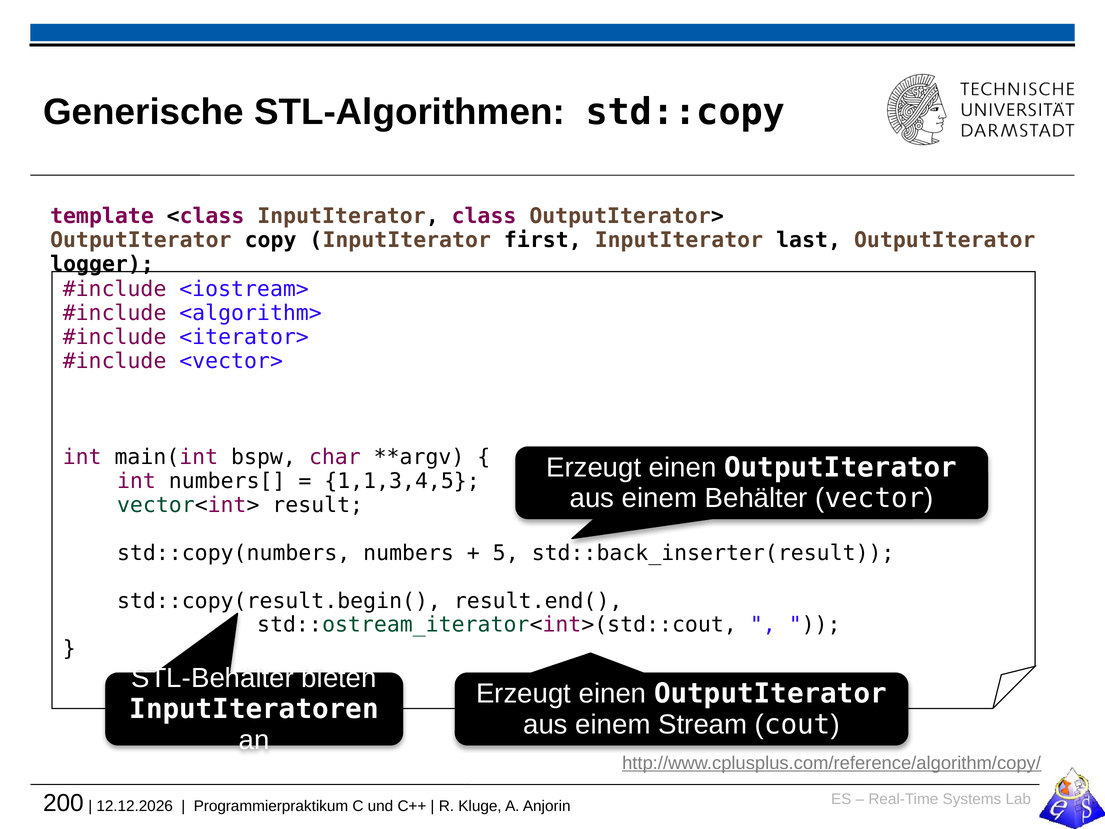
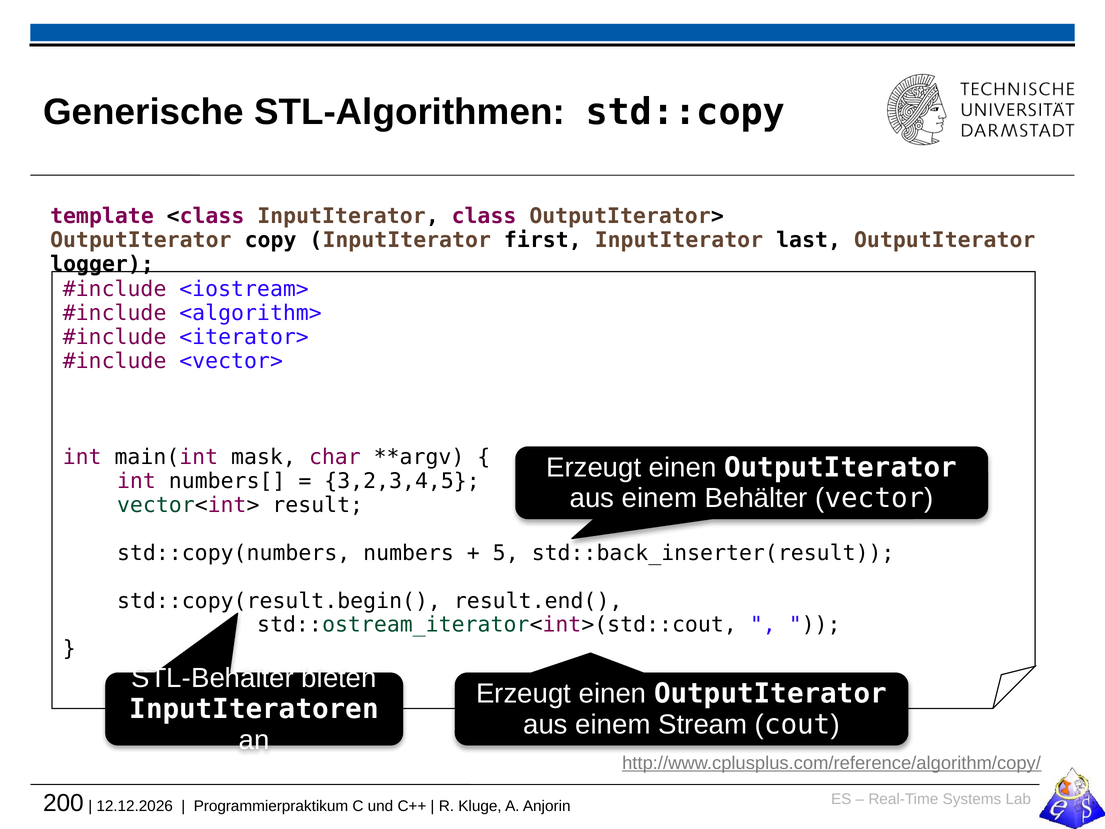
bspw: bspw -> mask
1,1,3,4,5: 1,1,3,4,5 -> 3,2,3,4,5
